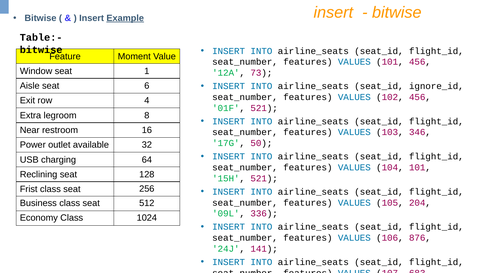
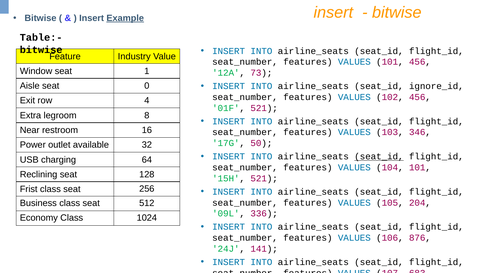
Moment: Moment -> Industry
6: 6 -> 0
seat_id at (379, 157) underline: none -> present
